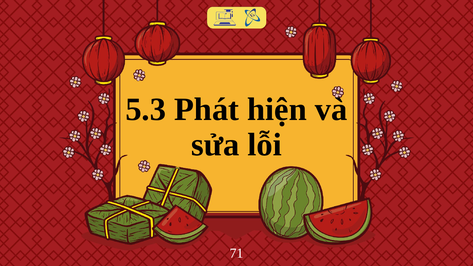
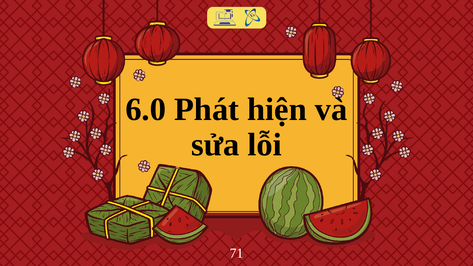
5.3: 5.3 -> 6.0
